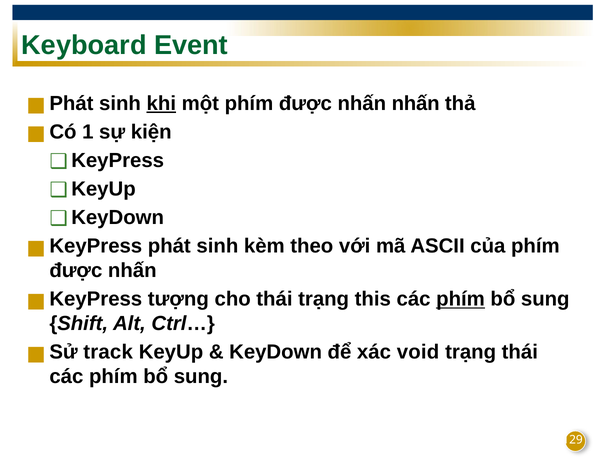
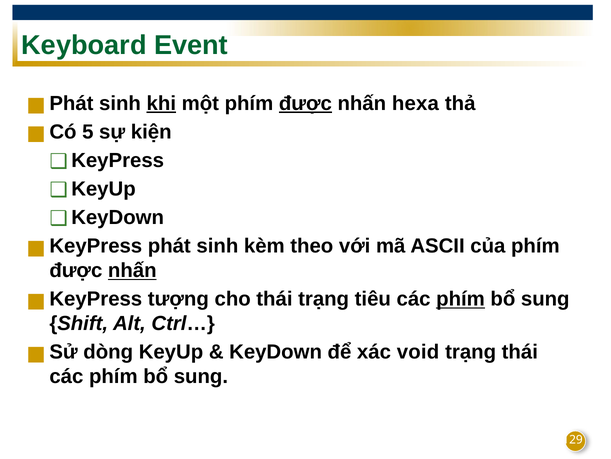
được at (305, 103) underline: none -> present
nhấn nhấn: nhấn -> hexa
1: 1 -> 5
nhấn at (132, 270) underline: none -> present
this: this -> tiêu
track: track -> dòng
